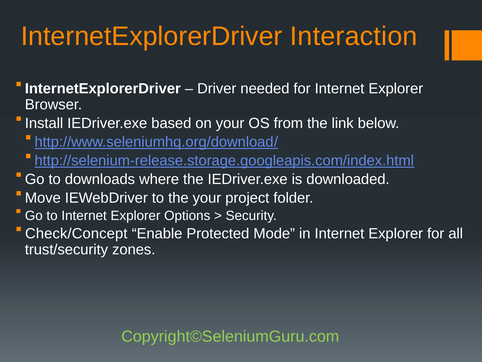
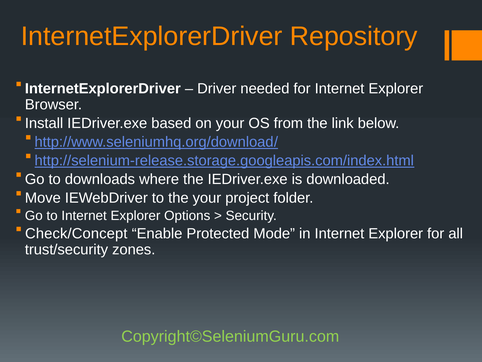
Interaction: Interaction -> Repository
